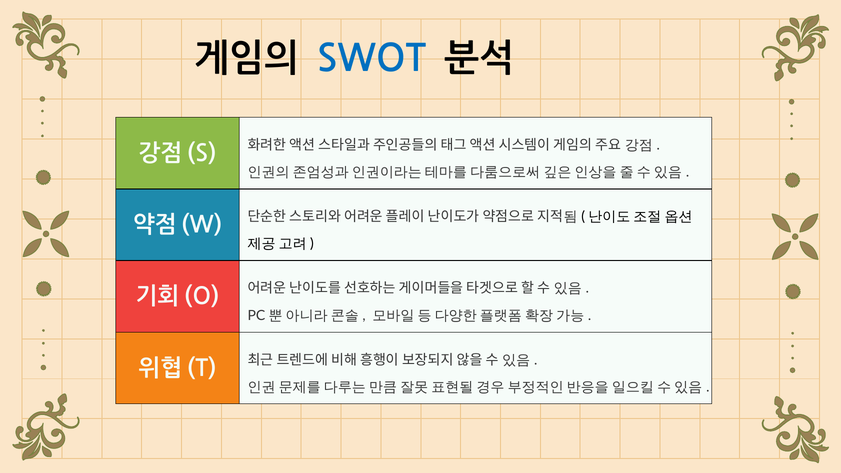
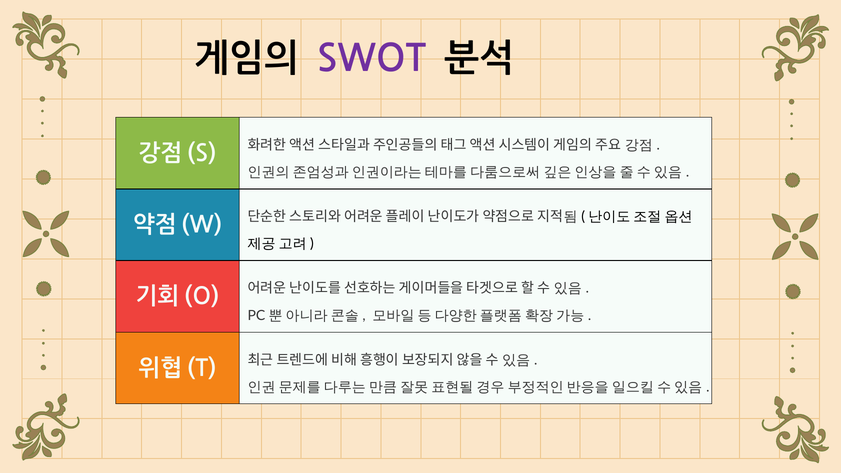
SWOT colour: blue -> purple
